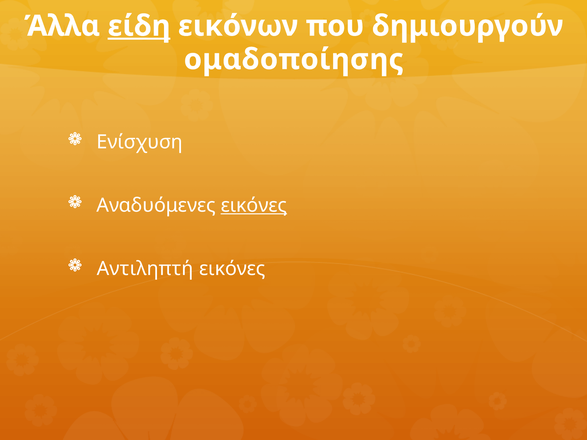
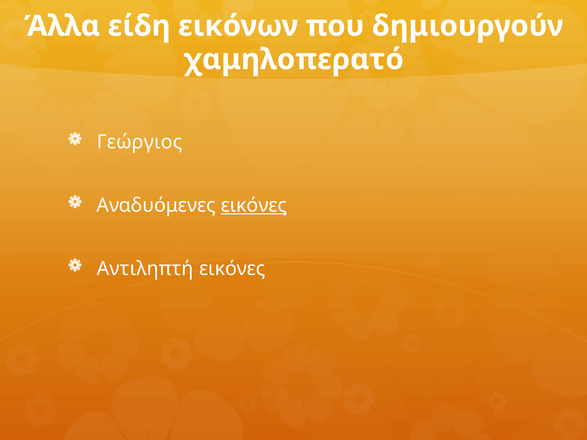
είδη underline: present -> none
ομαδοποίησης: ομαδοποίησης -> χαμηλοπερατό
Ενίσχυση: Ενίσχυση -> Γεώργιος
